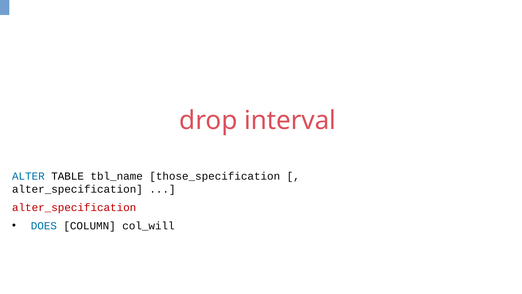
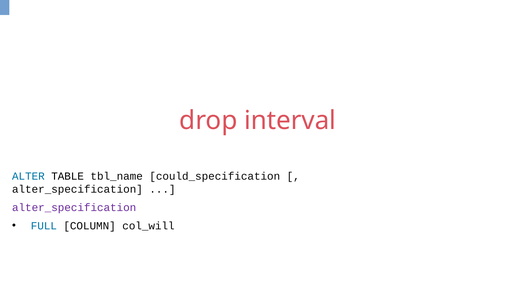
those_specification: those_specification -> could_specification
alter_specification at (74, 207) colour: red -> purple
DOES: DOES -> FULL
